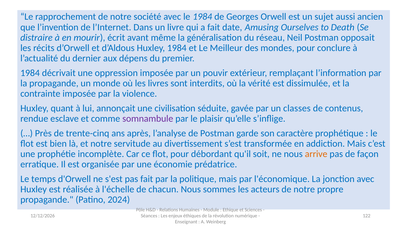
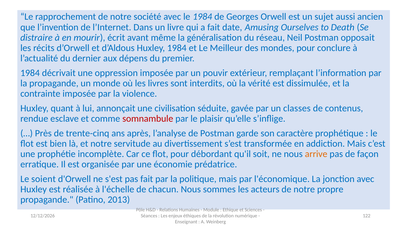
somnambule colour: purple -> red
temps: temps -> soient
2024: 2024 -> 2013
